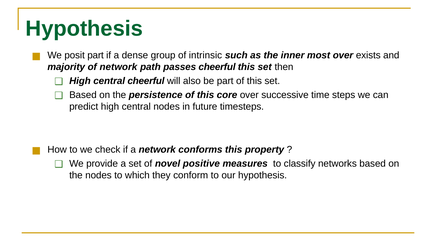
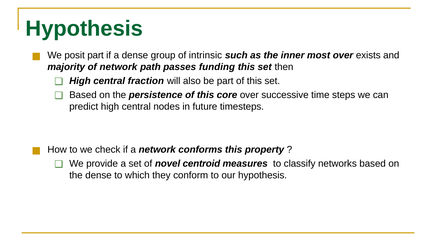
passes cheerful: cheerful -> funding
central cheerful: cheerful -> fraction
positive: positive -> centroid
the nodes: nodes -> dense
